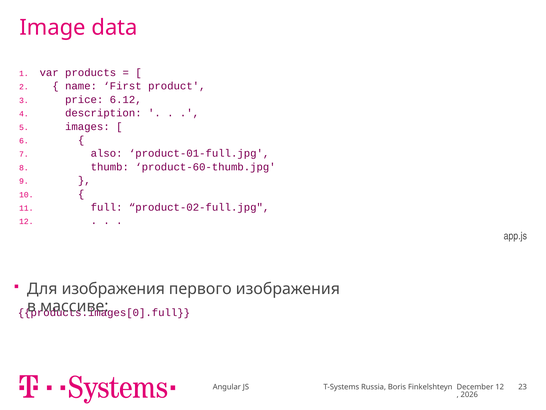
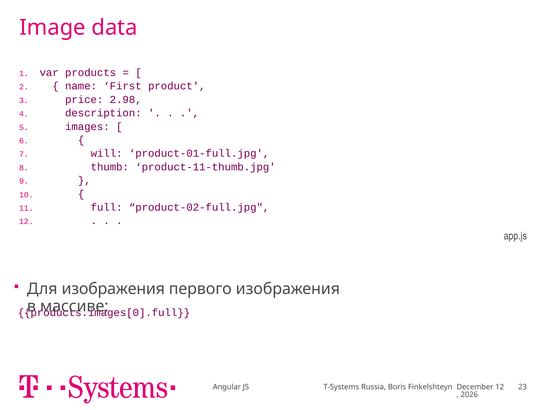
6.12: 6.12 -> 2.98
also: also -> will
product-60-thumb.jpg: product-60-thumb.jpg -> product-11-thumb.jpg
